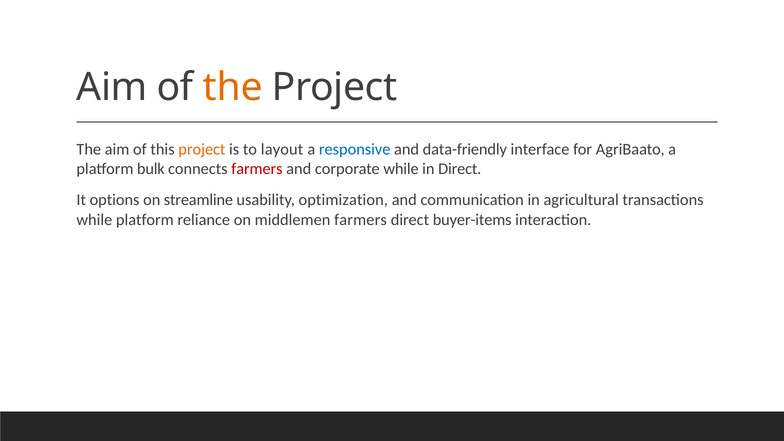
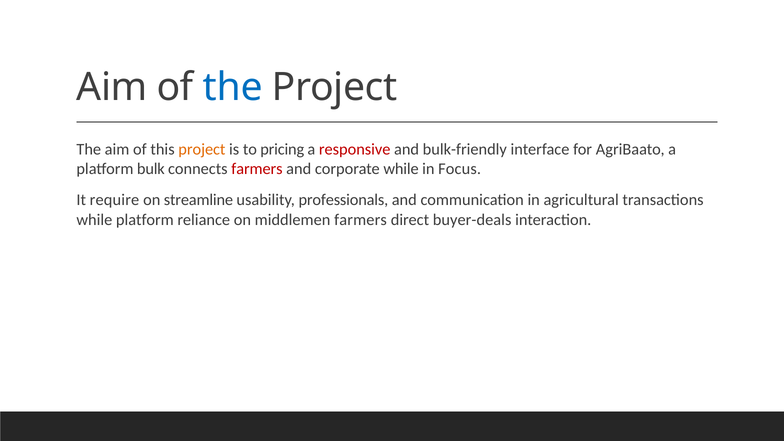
the at (233, 87) colour: orange -> blue
layout: layout -> pricing
responsive colour: blue -> red
data-friendly: data-friendly -> bulk-friendly
in Direct: Direct -> Focus
options: options -> require
optimization: optimization -> professionals
buyer-items: buyer-items -> buyer-deals
